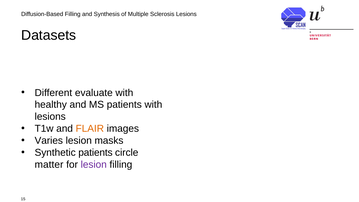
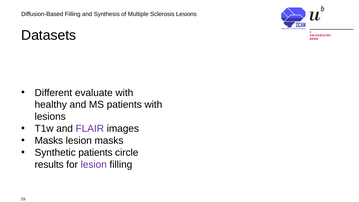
FLAIR colour: orange -> purple
Varies at (49, 141): Varies -> Masks
matter: matter -> results
